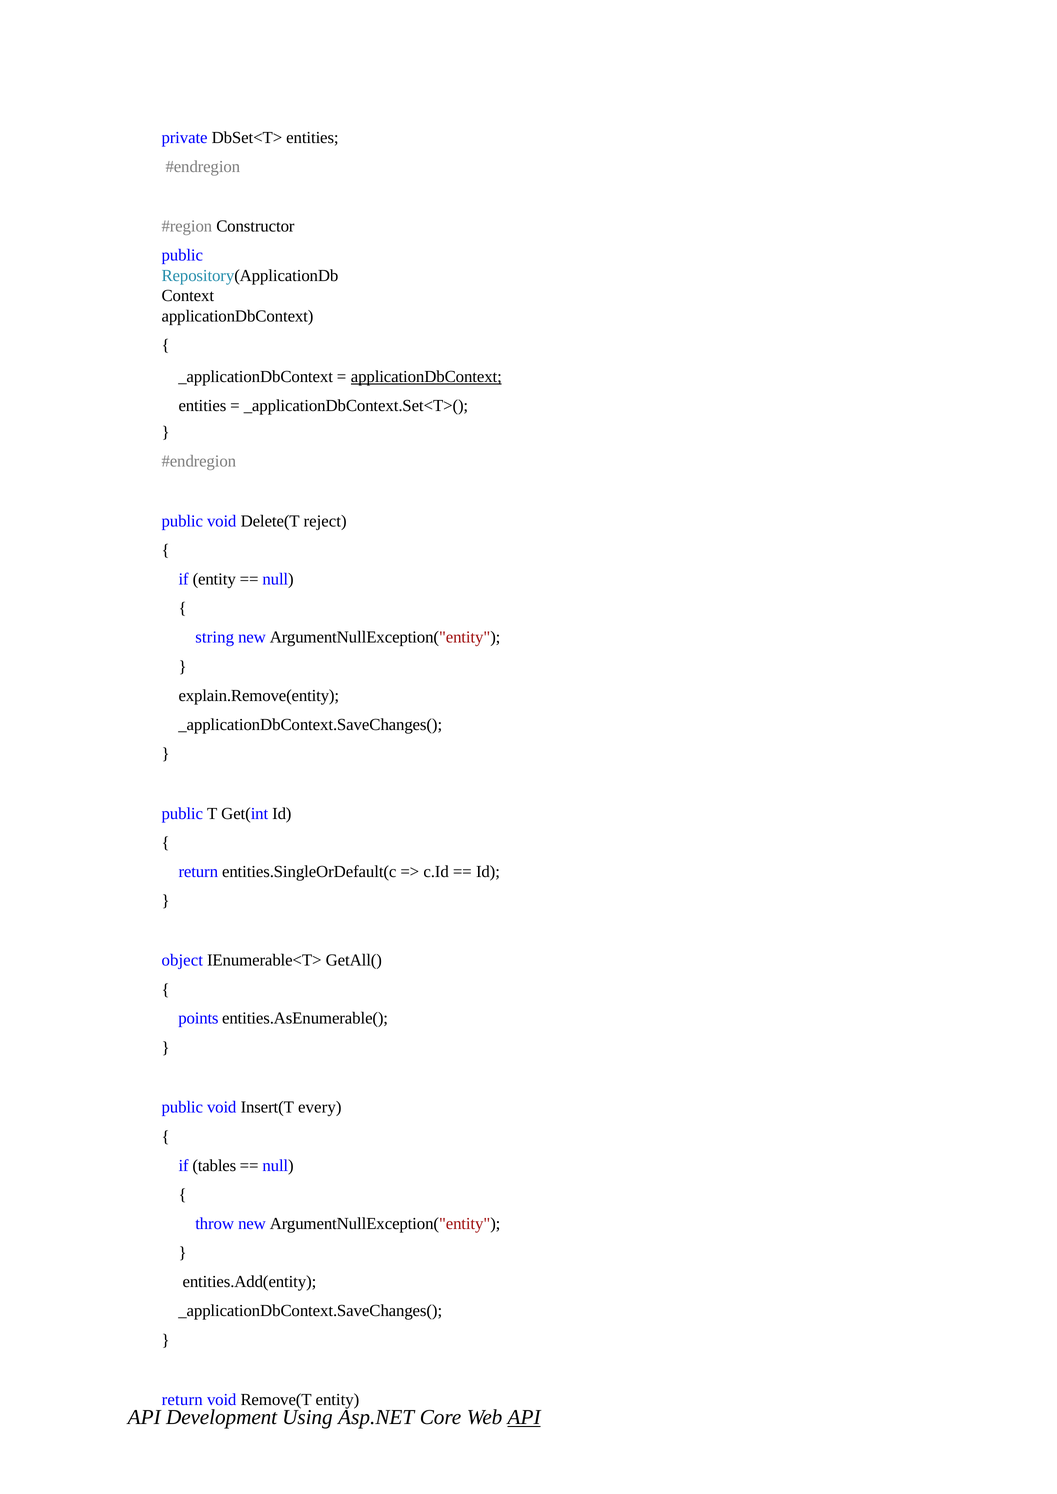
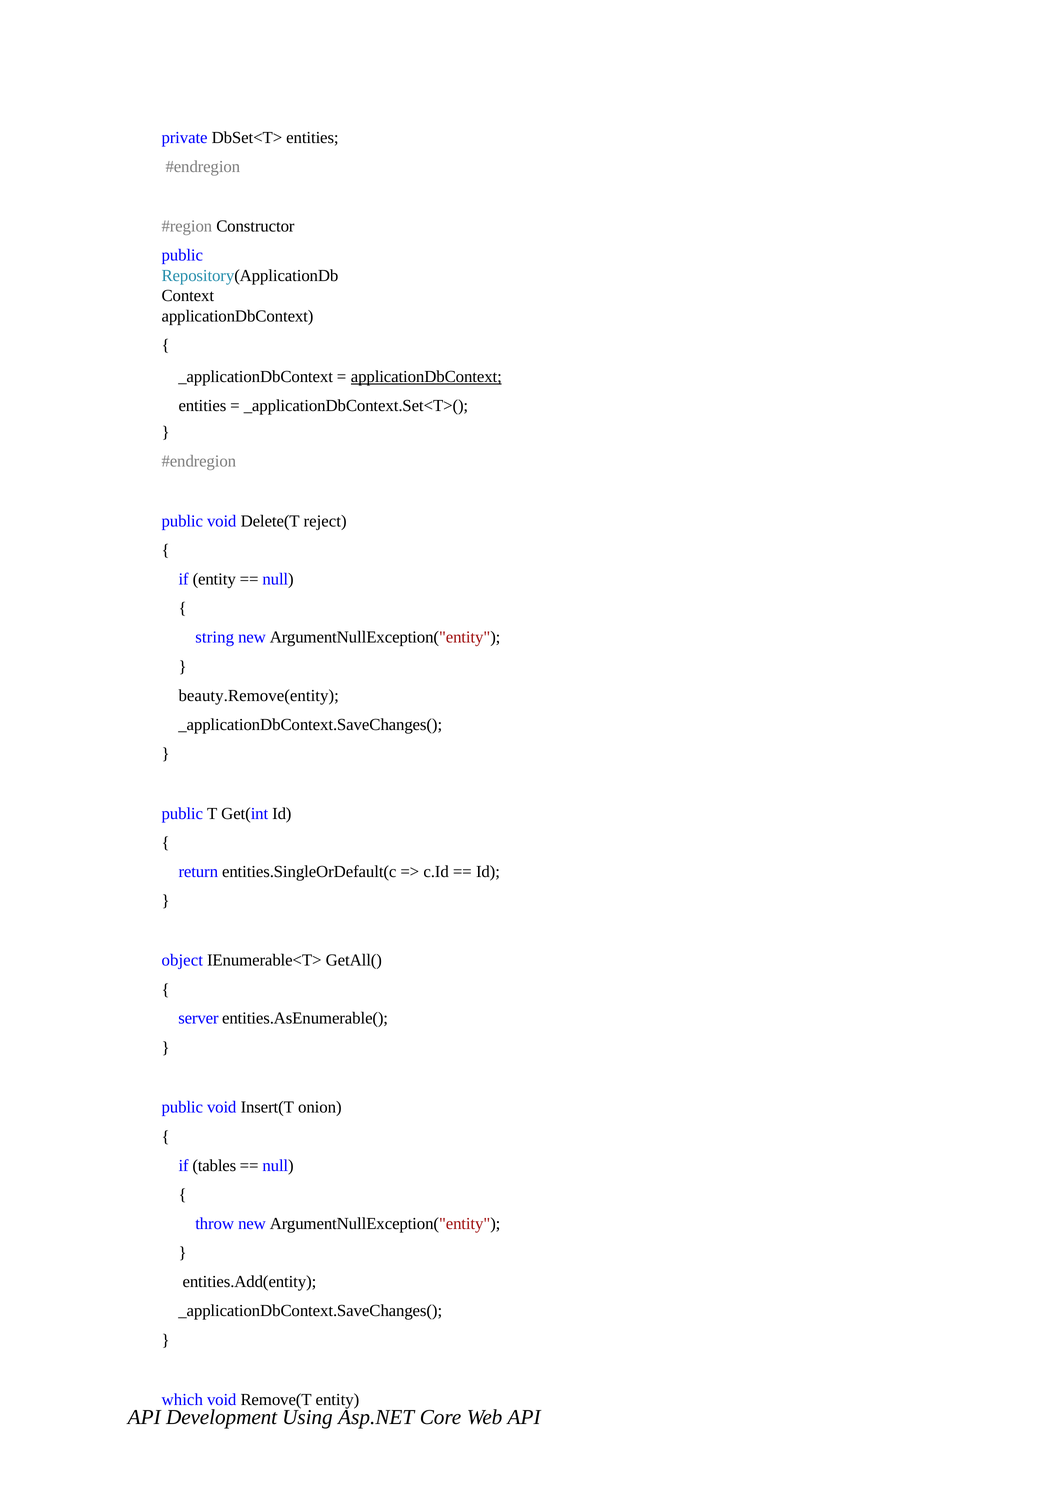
explain.Remove(entity: explain.Remove(entity -> beauty.Remove(entity
points: points -> server
every: every -> onion
return at (182, 1400): return -> which
API at (524, 1418) underline: present -> none
